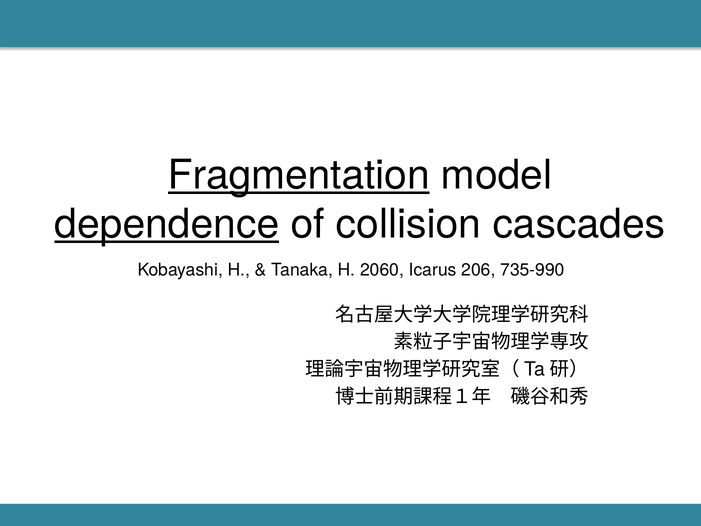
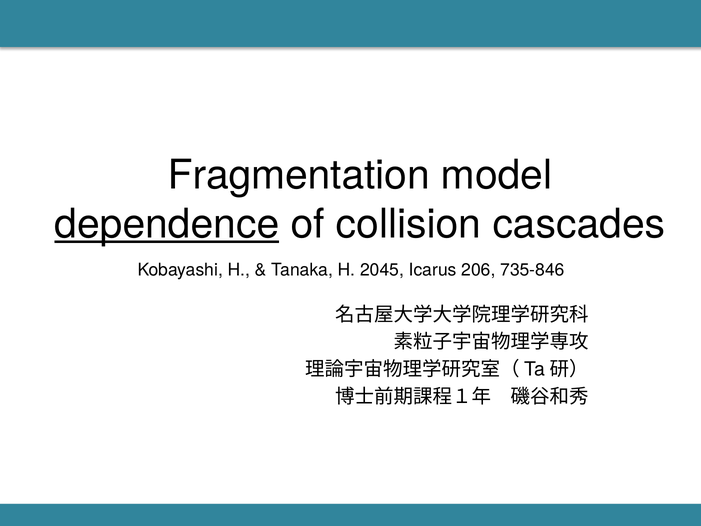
Fragmentation underline: present -> none
2060: 2060 -> 2045
735-990: 735-990 -> 735-846
